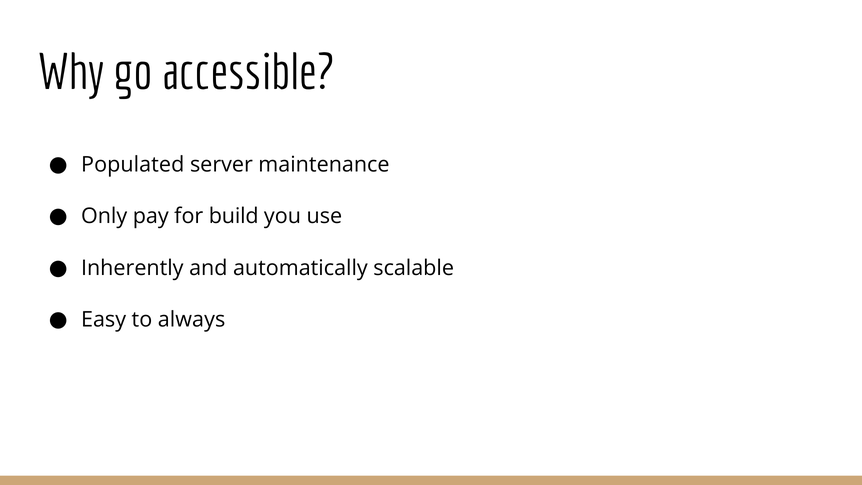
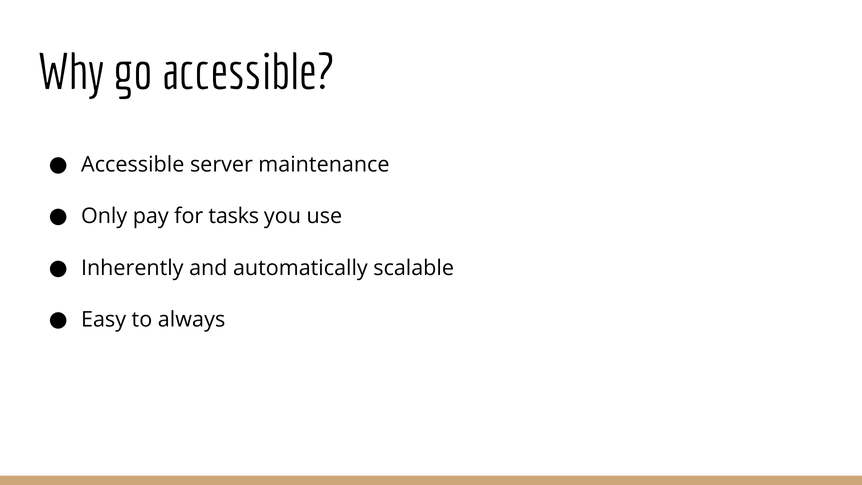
Populated at (133, 164): Populated -> Accessible
build: build -> tasks
